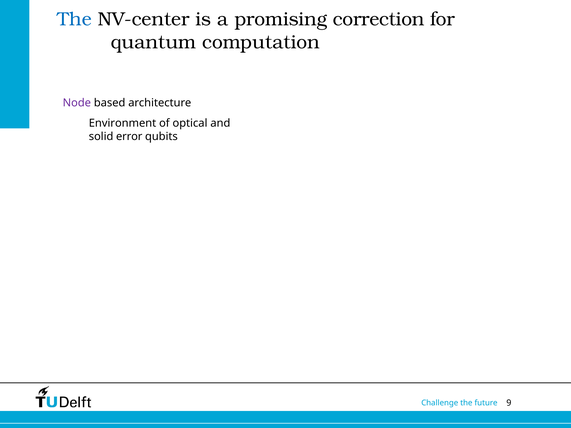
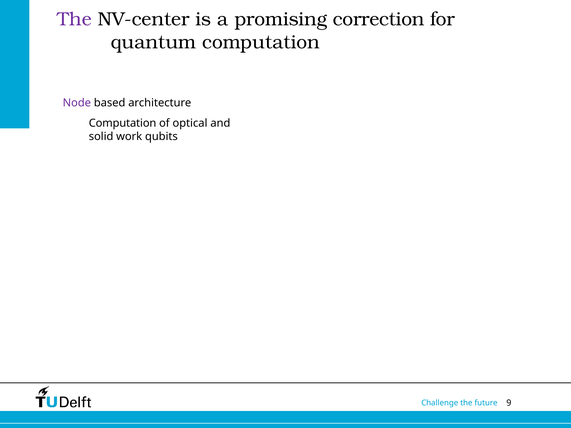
The at (74, 19) colour: blue -> purple
Environment at (122, 123): Environment -> Computation
error: error -> work
